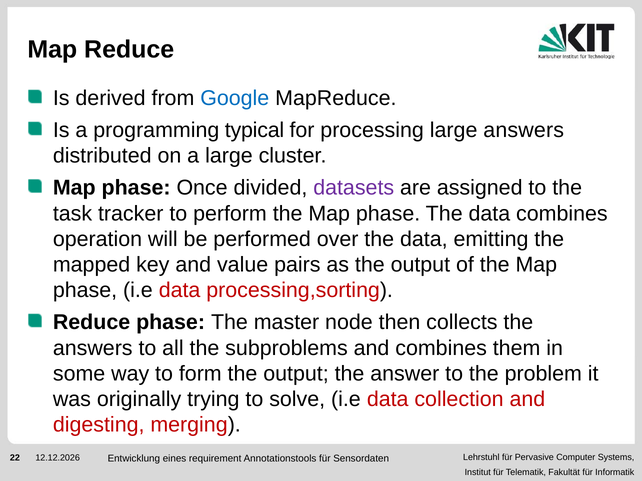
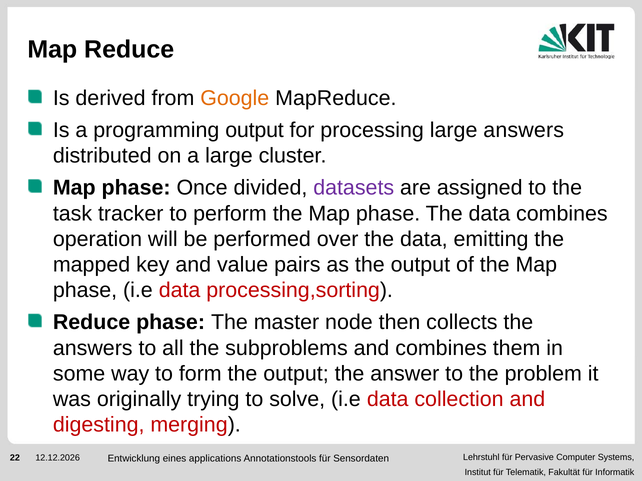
Google colour: blue -> orange
programming typical: typical -> output
requirement: requirement -> applications
